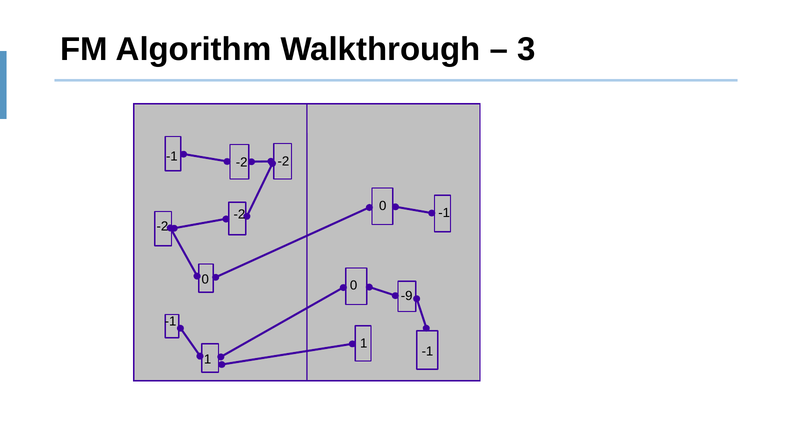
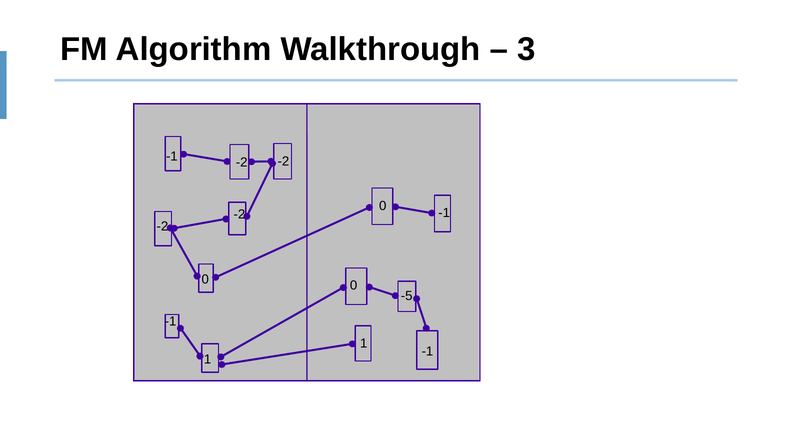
-9: -9 -> -5
